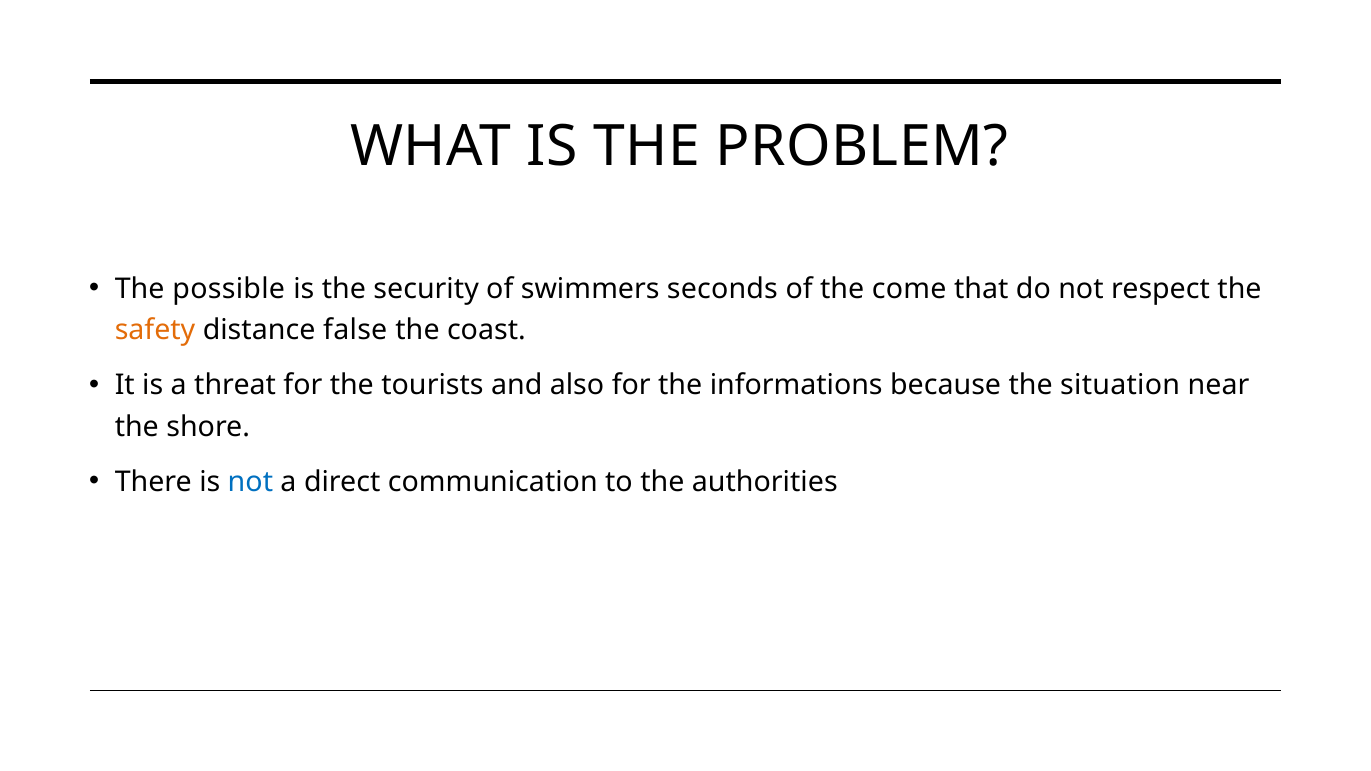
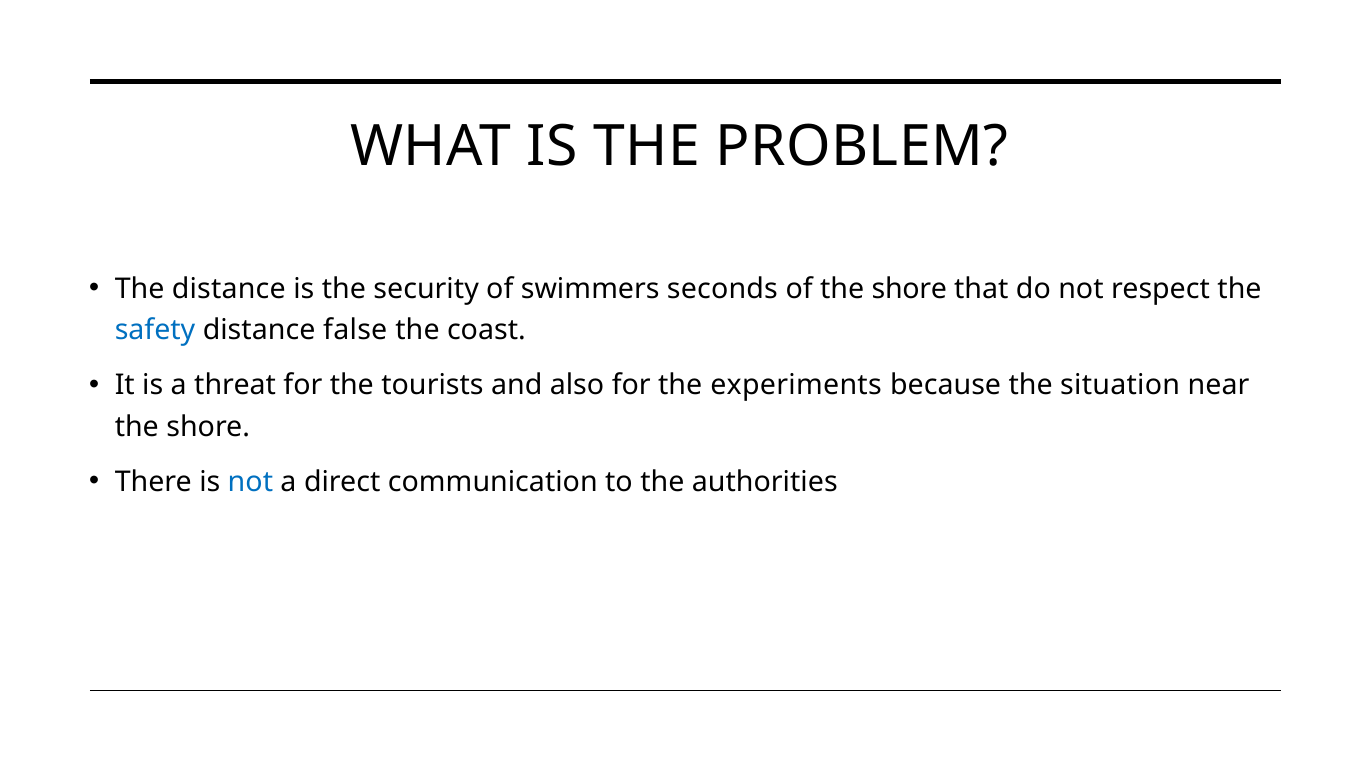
The possible: possible -> distance
of the come: come -> shore
safety colour: orange -> blue
informations: informations -> experiments
